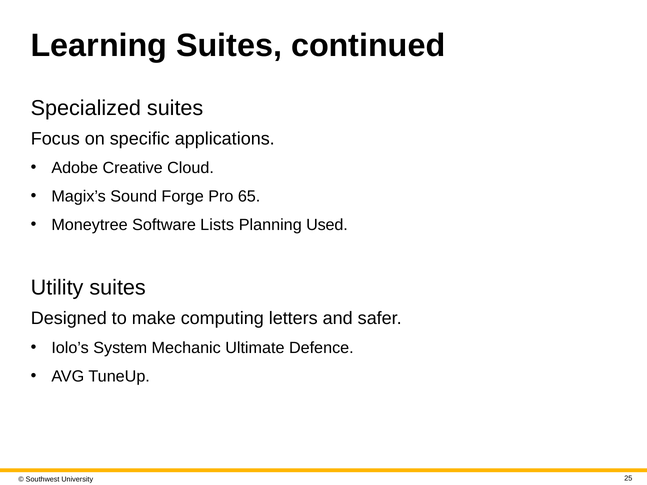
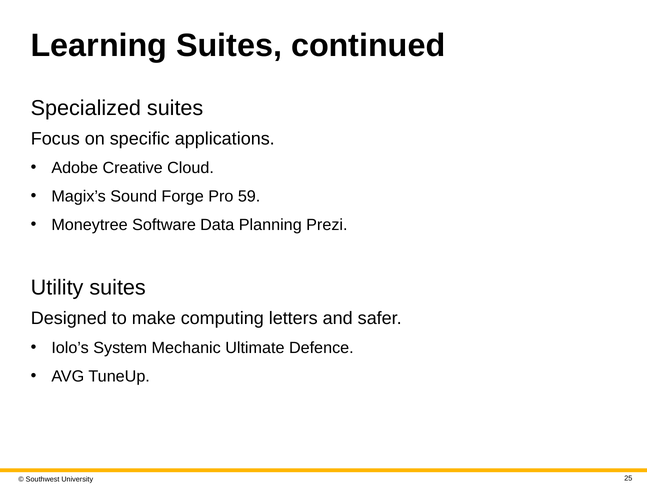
65: 65 -> 59
Lists: Lists -> Data
Used: Used -> Prezi
